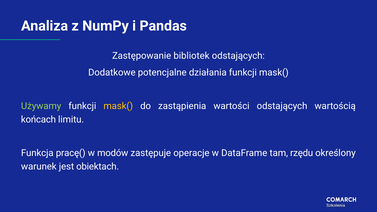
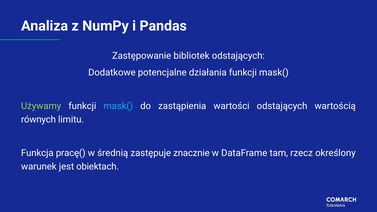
mask( at (118, 106) colour: yellow -> light blue
końcach: końcach -> równych
modów: modów -> średnią
operacje: operacje -> znacznie
rzędu: rzędu -> rzecz
